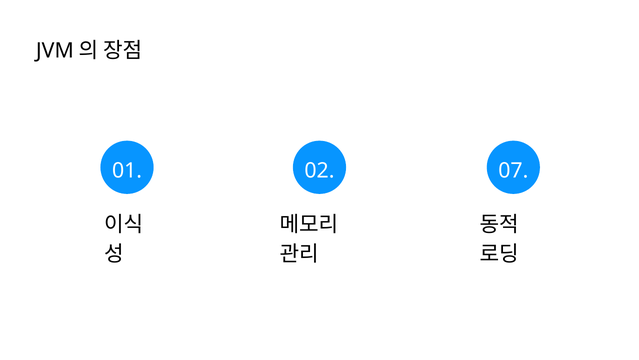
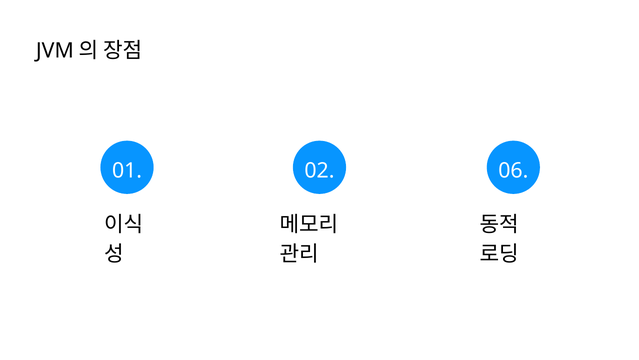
07: 07 -> 06
